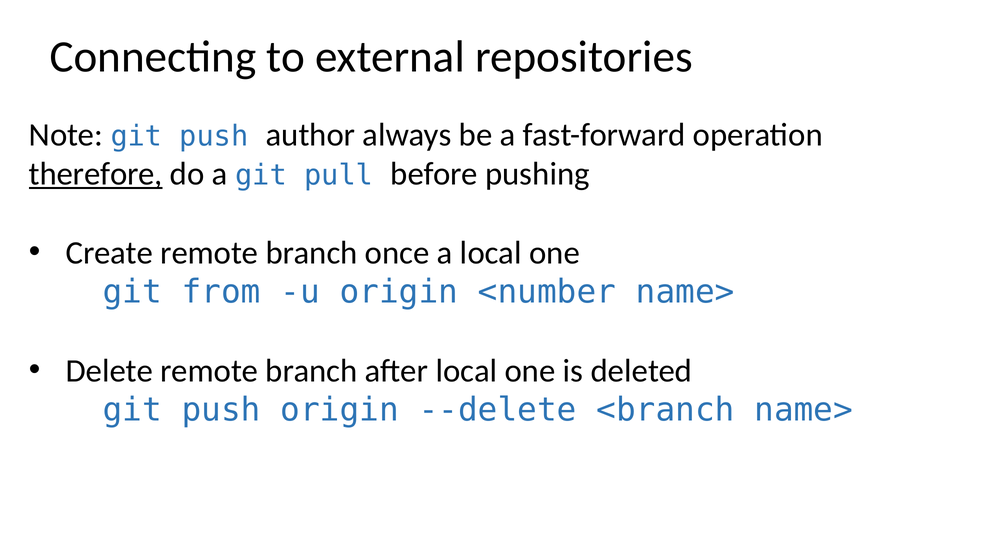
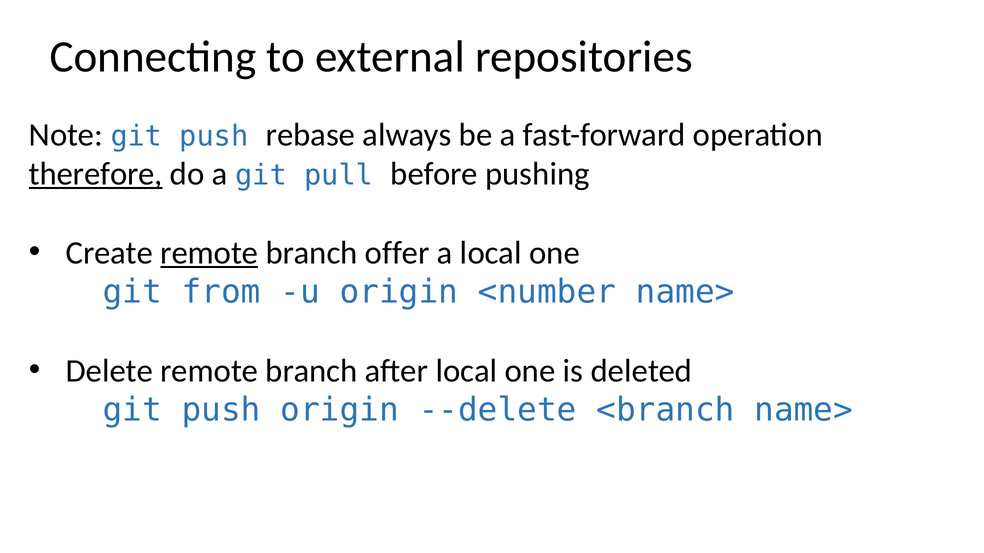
author: author -> rebase
remote at (209, 253) underline: none -> present
once: once -> offer
